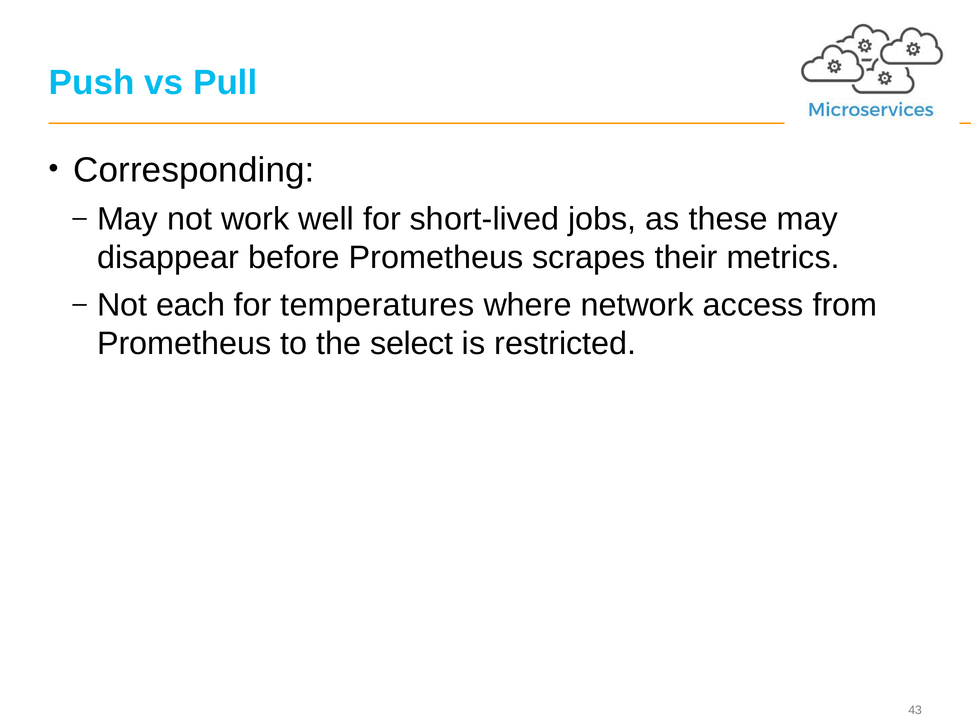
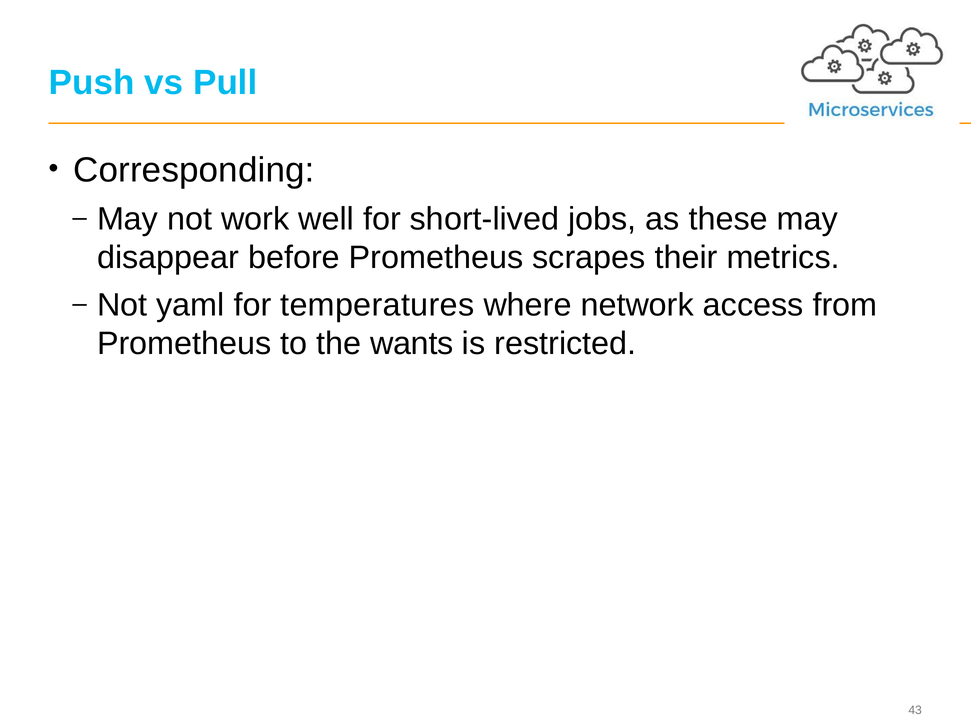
each: each -> yaml
select: select -> wants
